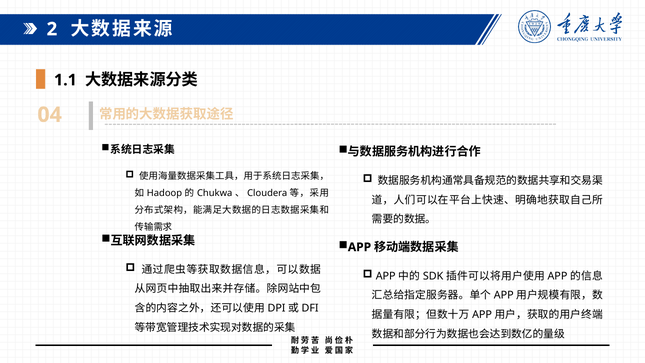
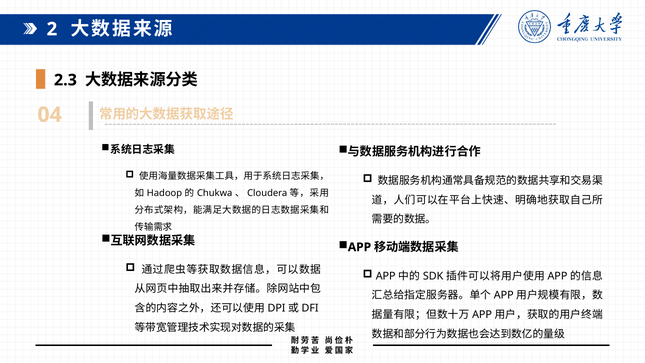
1.1: 1.1 -> 2.3
